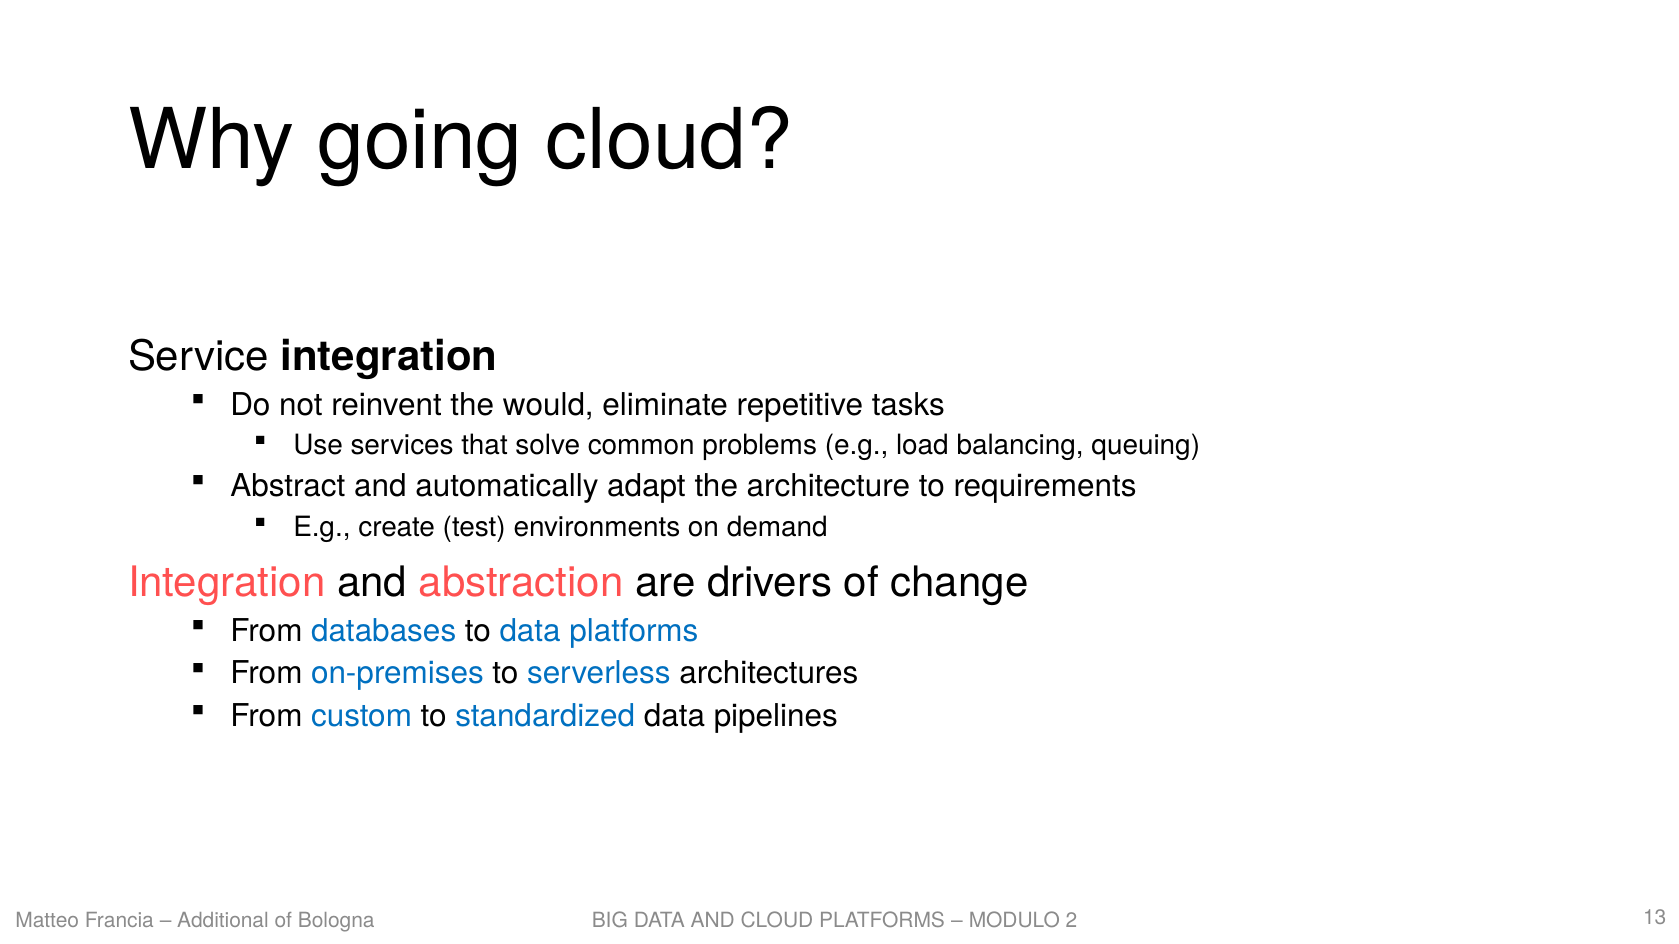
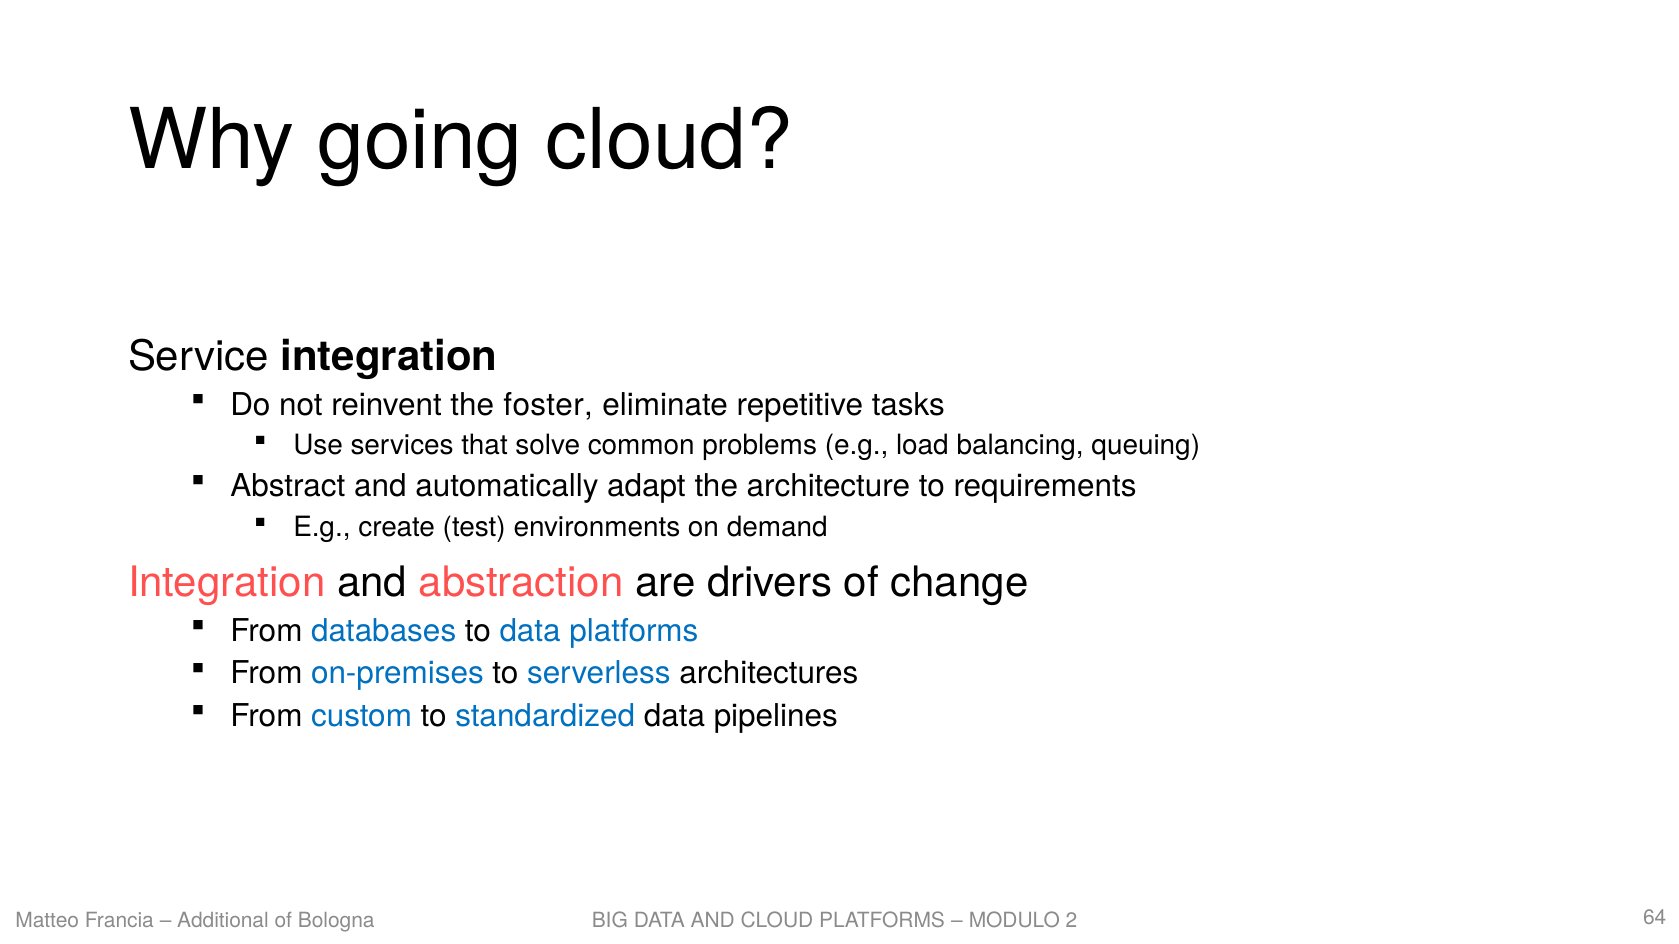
would: would -> foster
13: 13 -> 64
